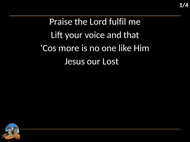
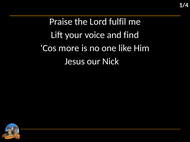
that: that -> find
Lost: Lost -> Nick
